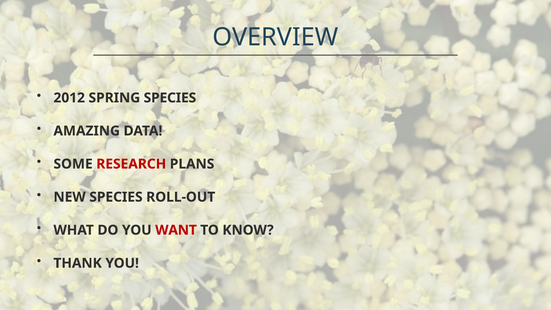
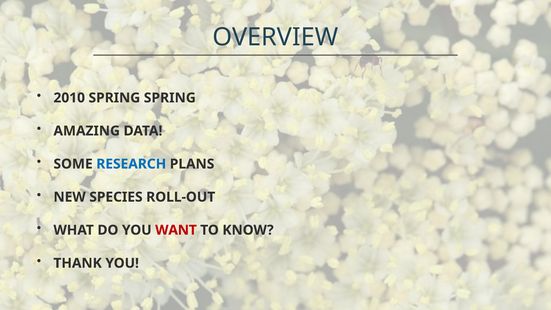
2012: 2012 -> 2010
SPRING SPECIES: SPECIES -> SPRING
RESEARCH colour: red -> blue
